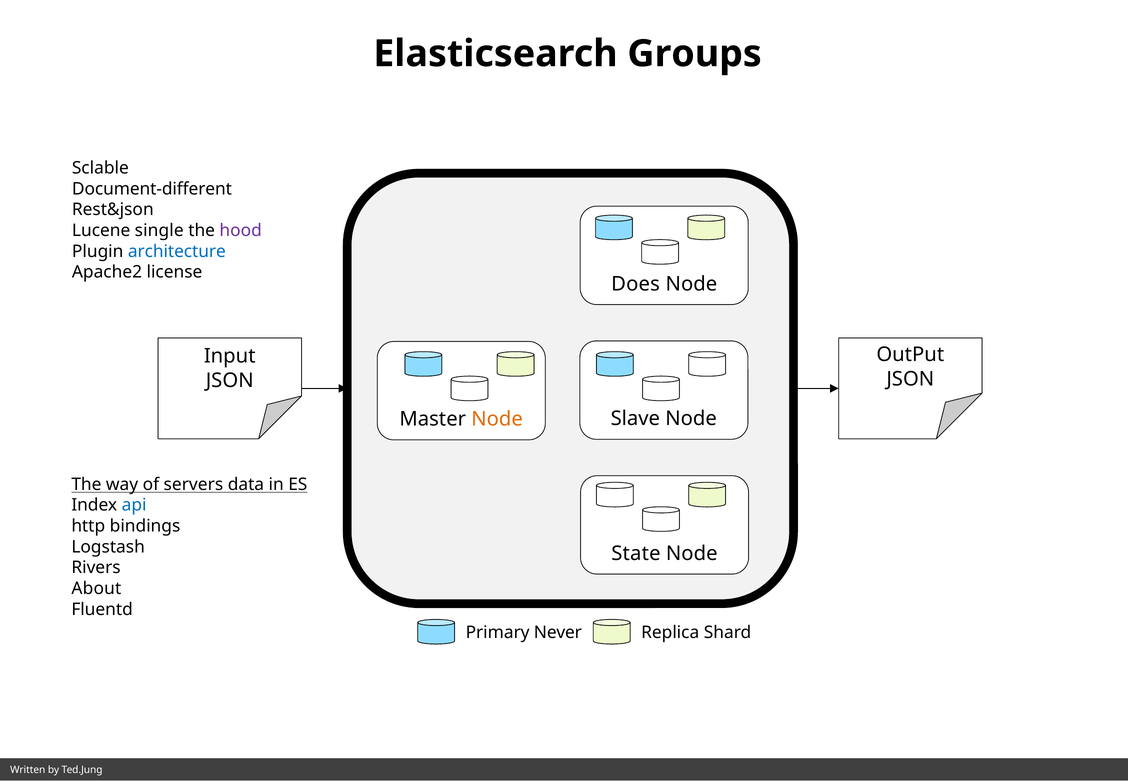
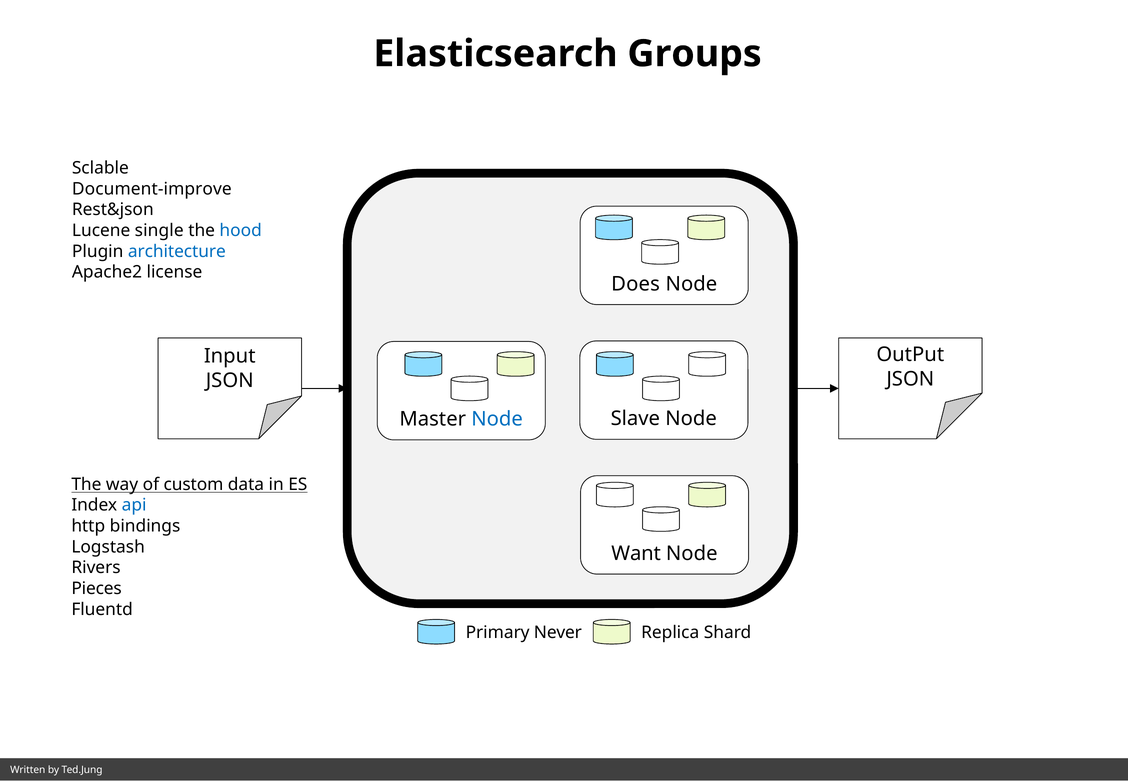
Document-different: Document-different -> Document-improve
hood colour: purple -> blue
Node at (497, 419) colour: orange -> blue
servers: servers -> custom
State: State -> Want
About: About -> Pieces
